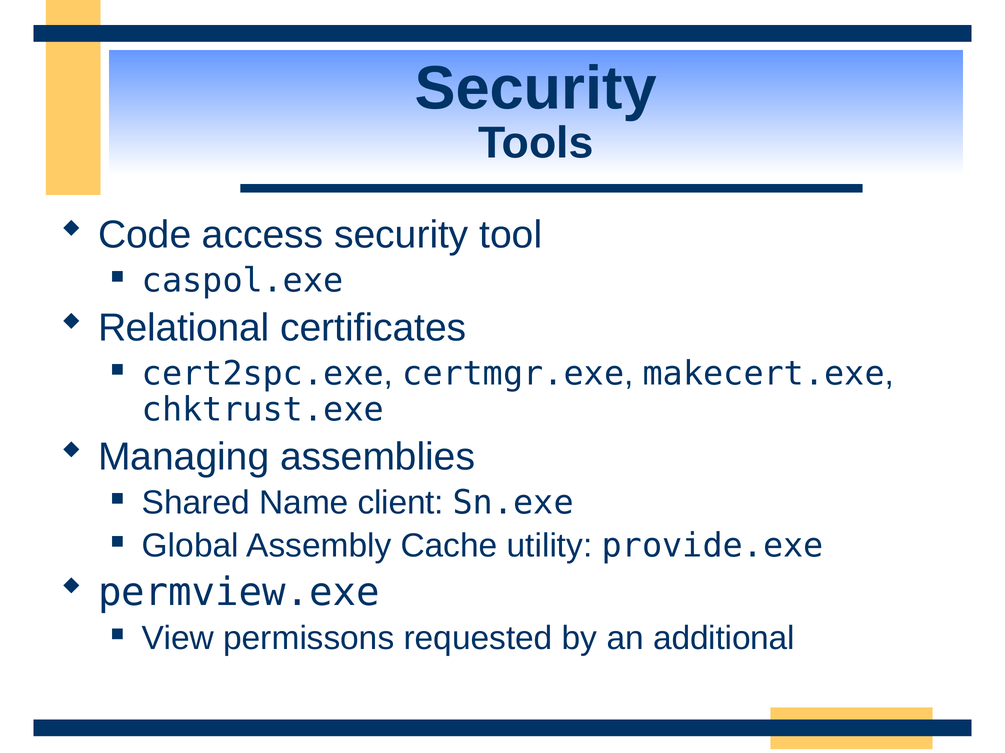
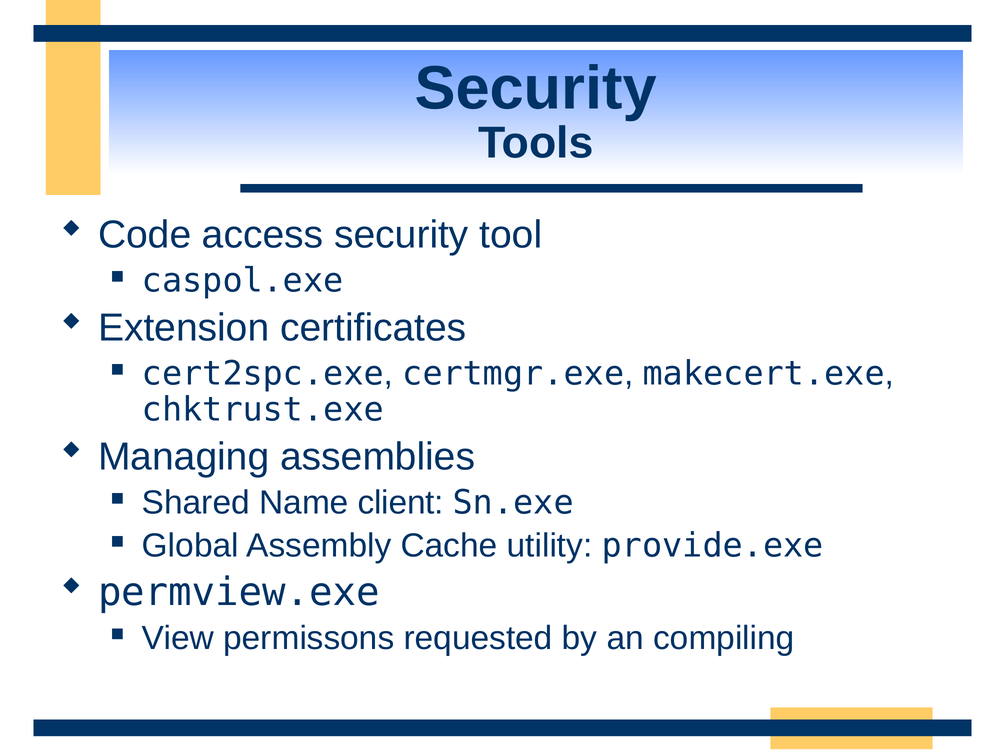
Relational: Relational -> Extension
additional: additional -> compiling
